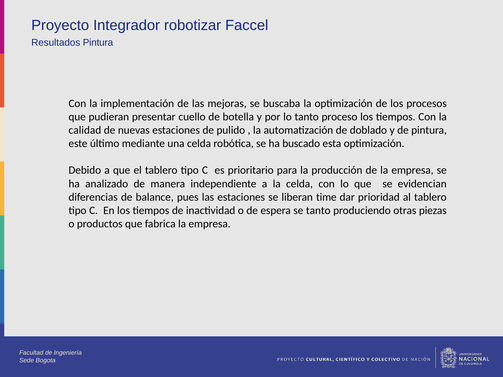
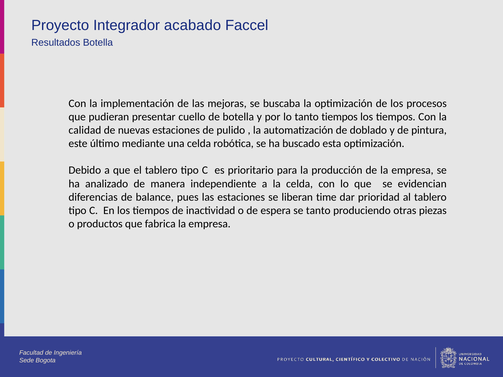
robotizar: robotizar -> acabado
Resultados Pintura: Pintura -> Botella
tanto proceso: proceso -> tiempos
